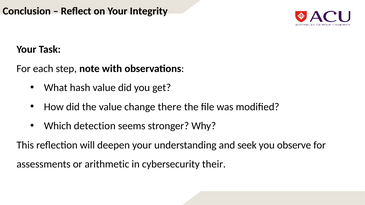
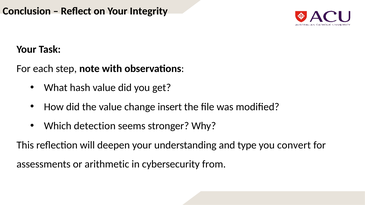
there: there -> insert
seek: seek -> type
observe: observe -> convert
their: their -> from
